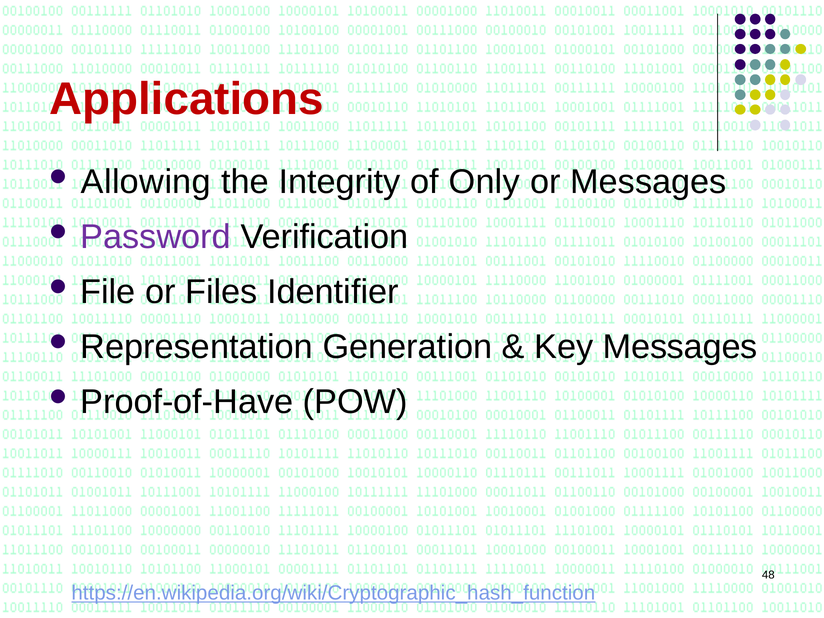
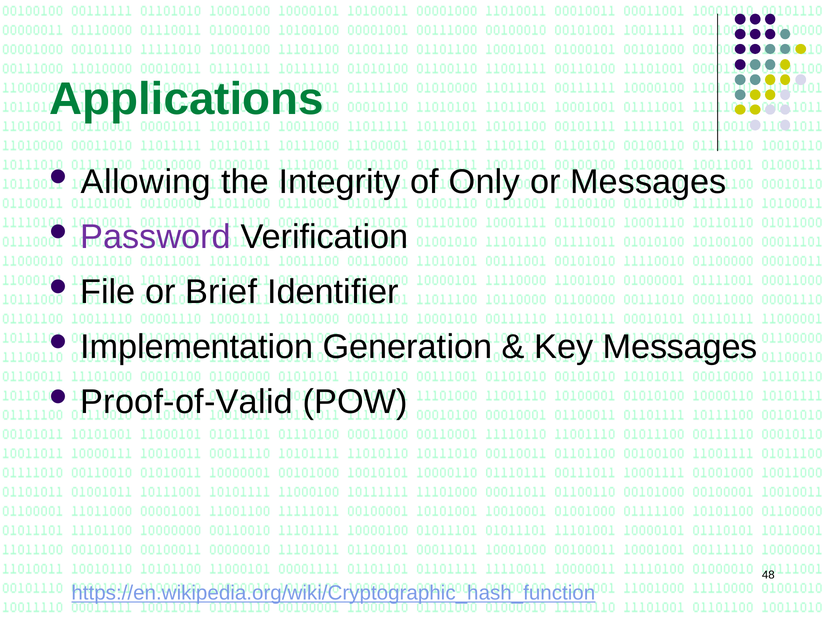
Applications colour: red -> green
Files: Files -> Brief
Representation: Representation -> Implementation
Proof-of-Have: Proof-of-Have -> Proof-of-Valid
